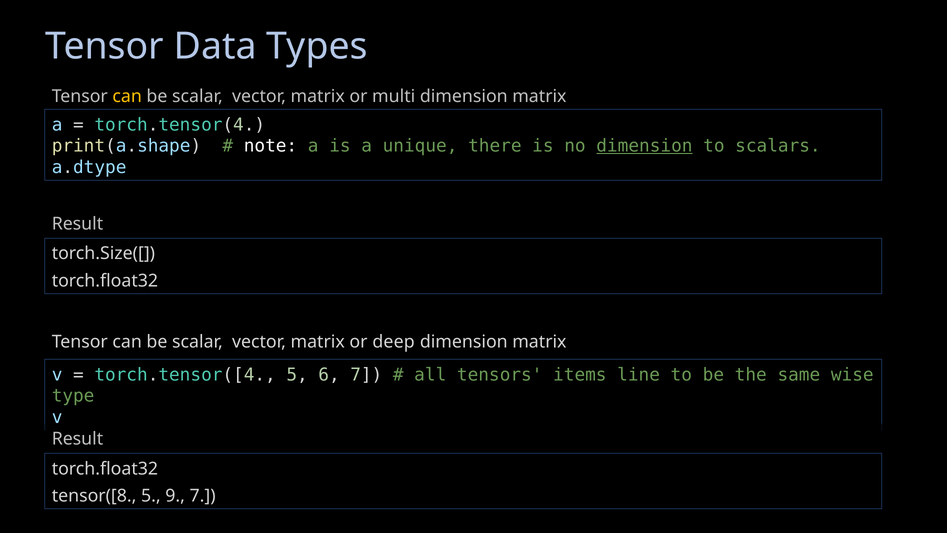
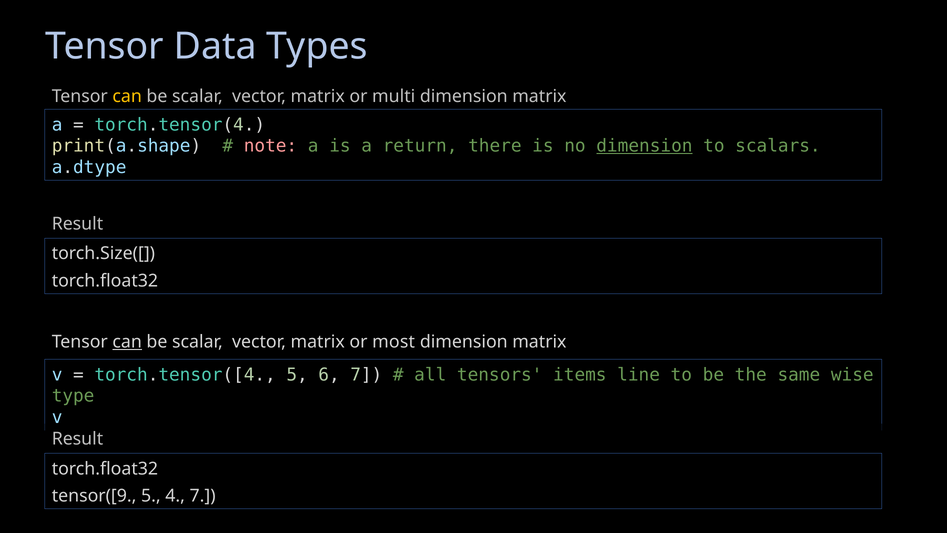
note colour: white -> pink
unique: unique -> return
can at (127, 342) underline: none -> present
deep: deep -> most
tensor([8: tensor([8 -> tensor([9
9: 9 -> 4
